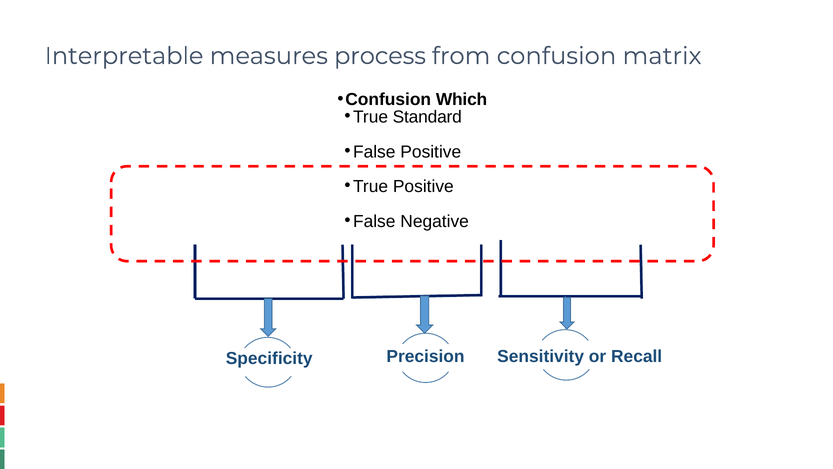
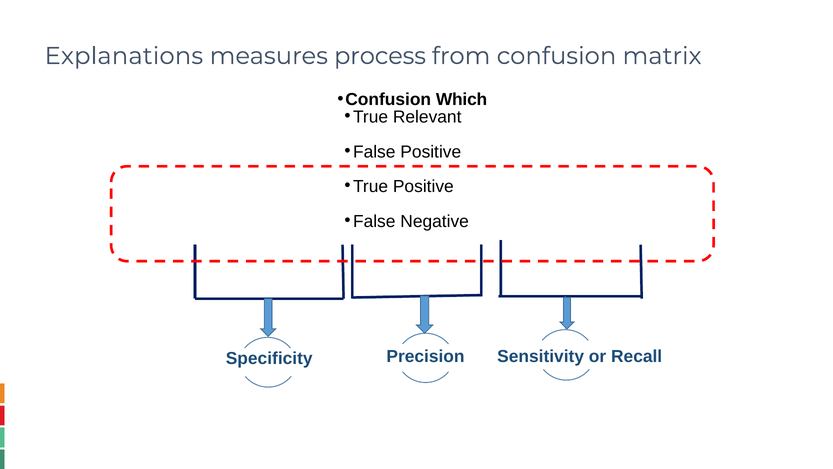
Interpretable: Interpretable -> Explanations
Standard: Standard -> Relevant
